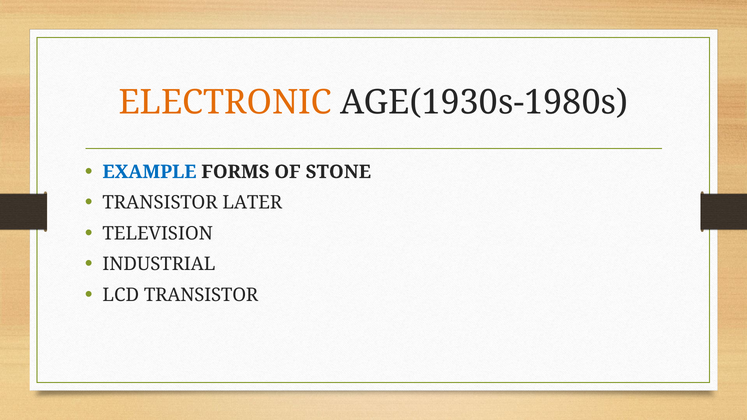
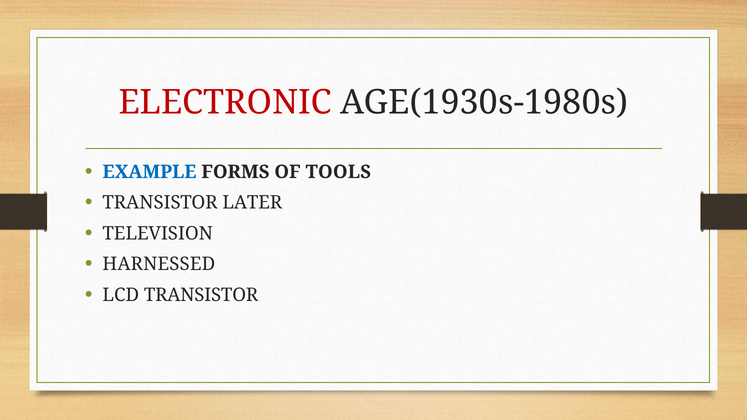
ELECTRONIC colour: orange -> red
STONE: STONE -> TOOLS
INDUSTRIAL: INDUSTRIAL -> HARNESSED
